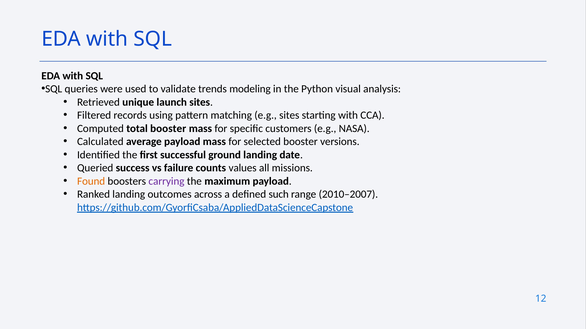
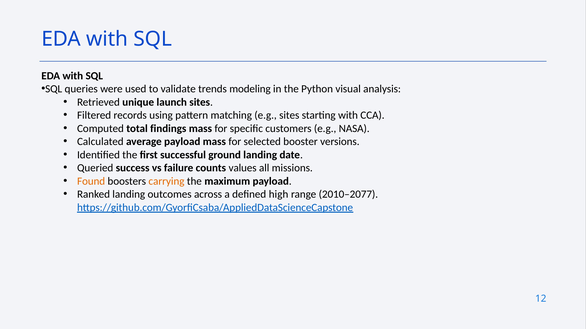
total booster: booster -> findings
carrying colour: purple -> orange
such: such -> high
2010–2007: 2010–2007 -> 2010–2077
